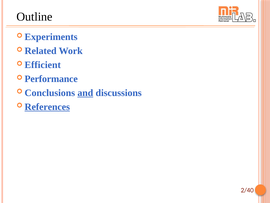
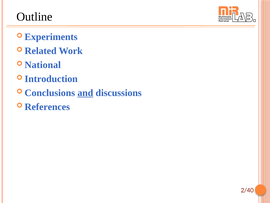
Efficient: Efficient -> National
Performance: Performance -> Introduction
References underline: present -> none
